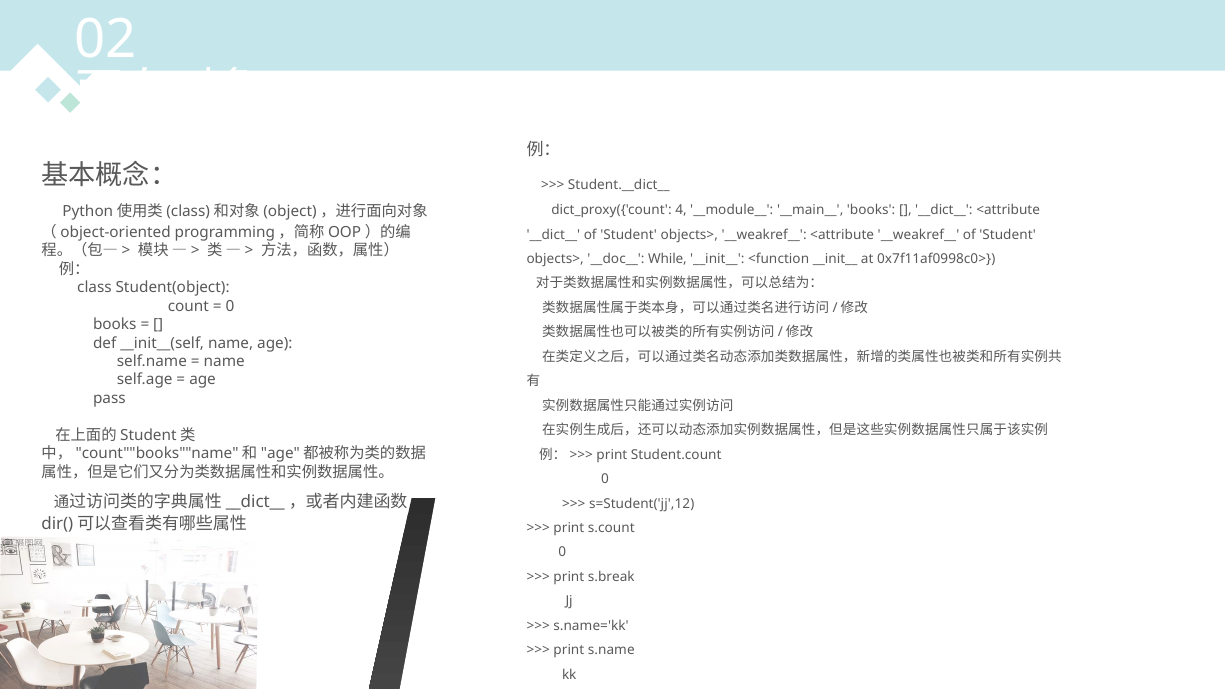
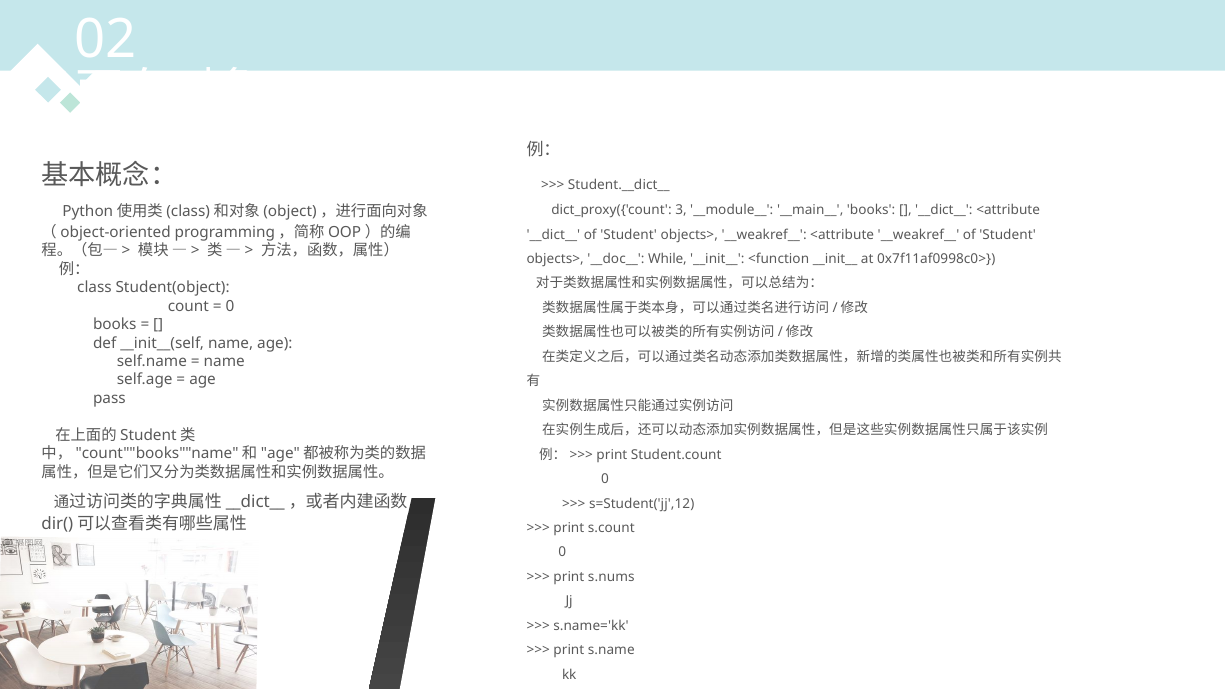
4: 4 -> 3
s.break: s.break -> s.nums
